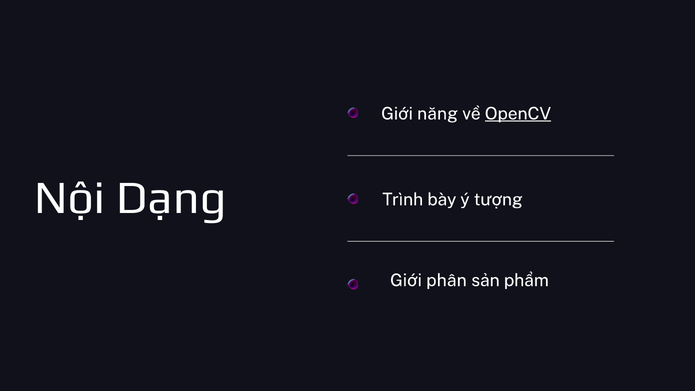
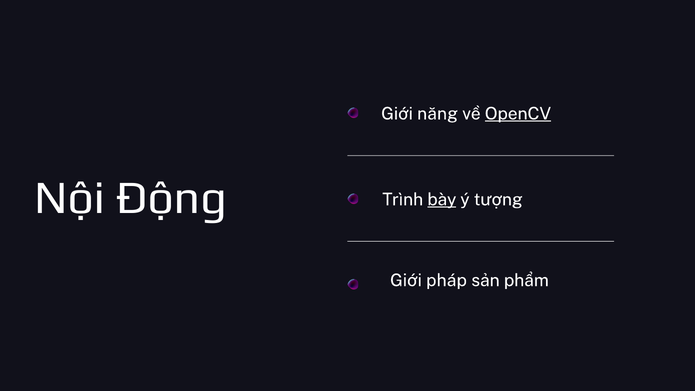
Dạng: Dạng -> Động
bày underline: none -> present
phân: phân -> pháp
